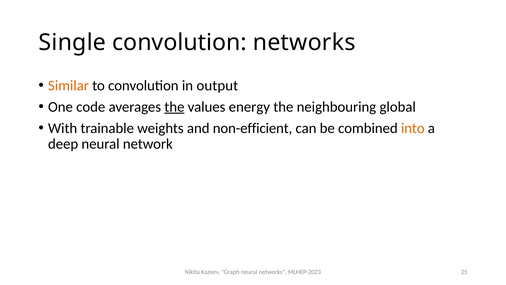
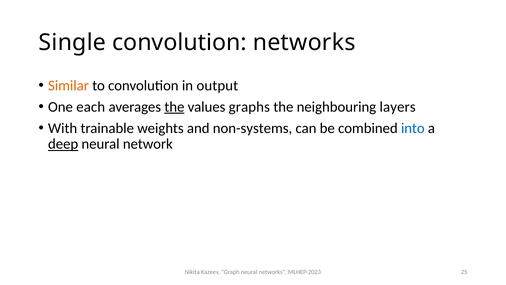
code: code -> each
energy: energy -> graphs
global: global -> layers
non-efficient: non-efficient -> non-systems
into colour: orange -> blue
deep underline: none -> present
